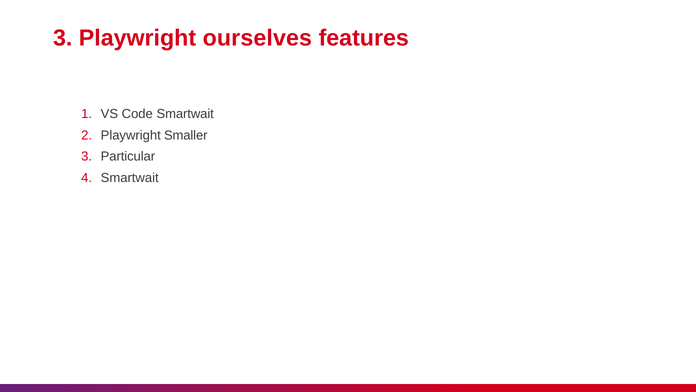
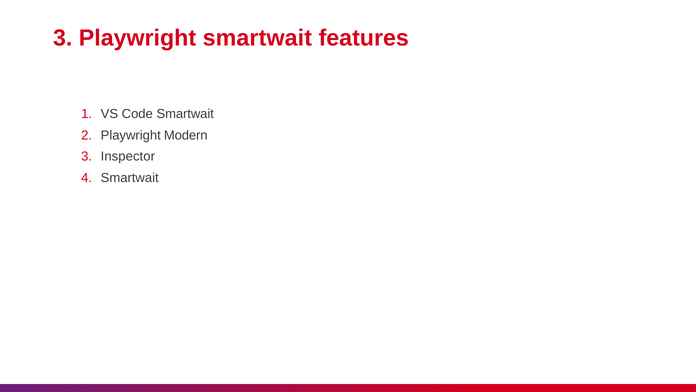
Playwright ourselves: ourselves -> smartwait
Smaller: Smaller -> Modern
Particular: Particular -> Inspector
